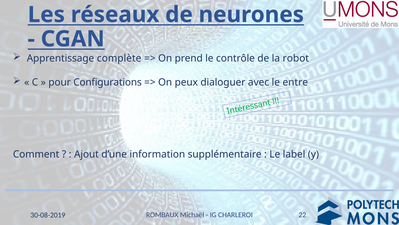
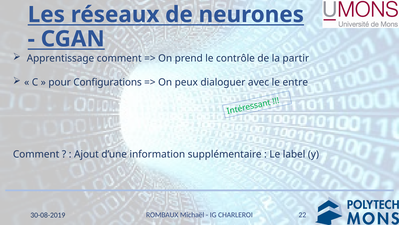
Apprentissage complète: complète -> comment
robot: robot -> partir
